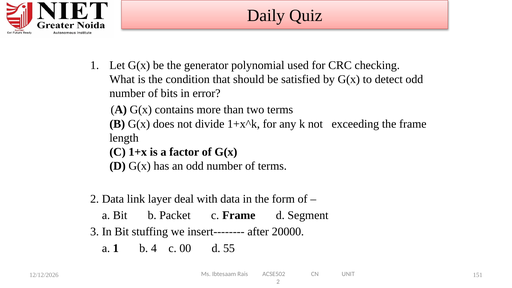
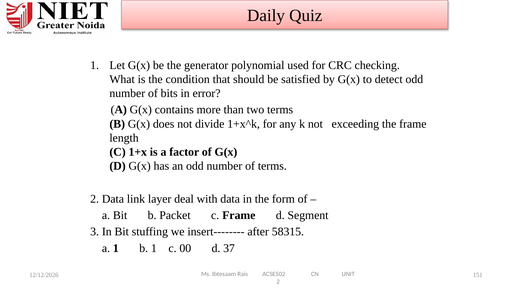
20000: 20000 -> 58315
b 4: 4 -> 1
55: 55 -> 37
